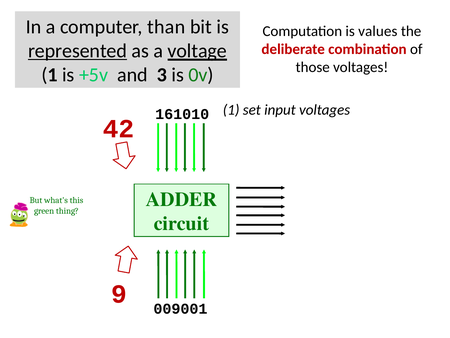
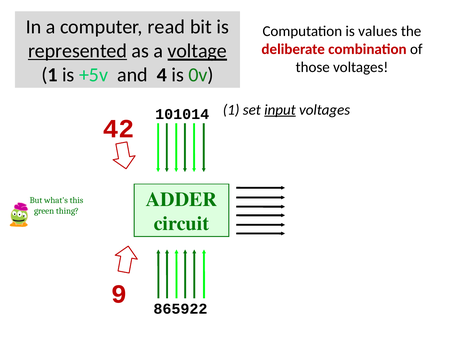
than: than -> read
3: 3 -> 4
input underline: none -> present
161010: 161010 -> 101014
009001: 009001 -> 865922
